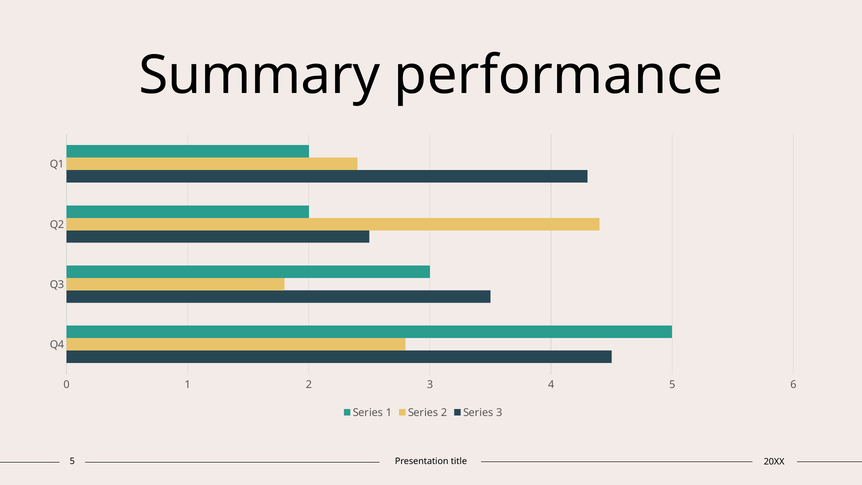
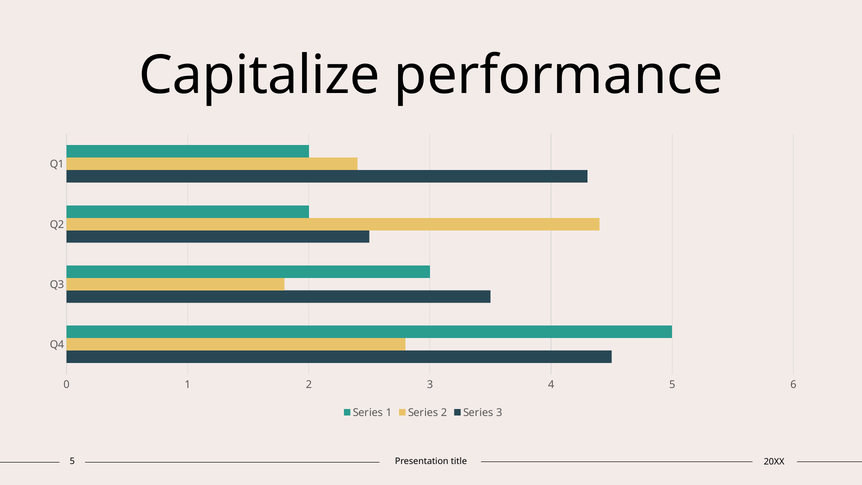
Summary: Summary -> Capitalize
